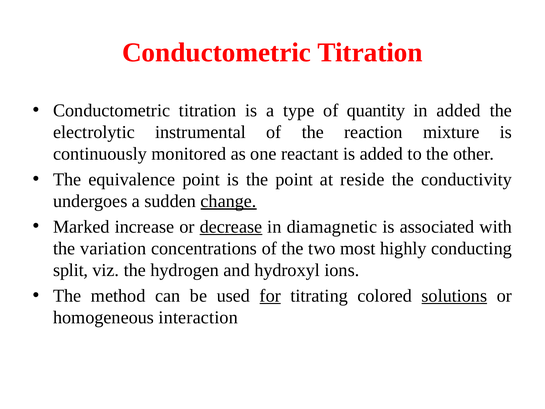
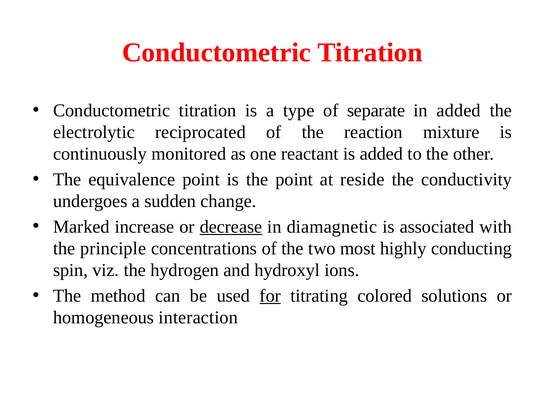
quantity: quantity -> separate
instrumental: instrumental -> reciprocated
change underline: present -> none
variation: variation -> principle
split: split -> spin
solutions underline: present -> none
